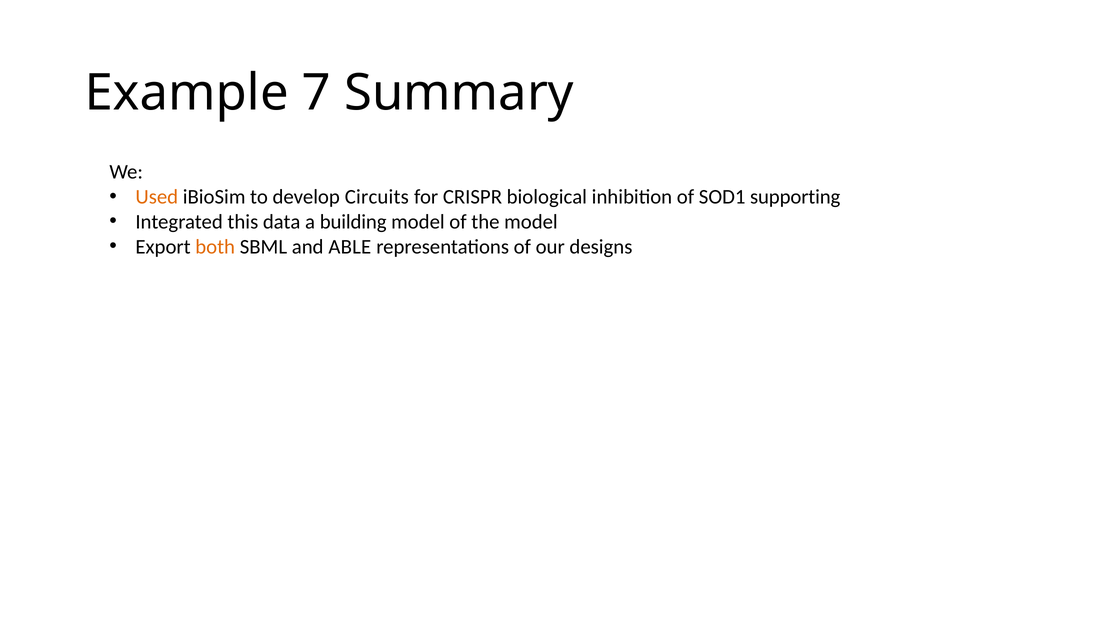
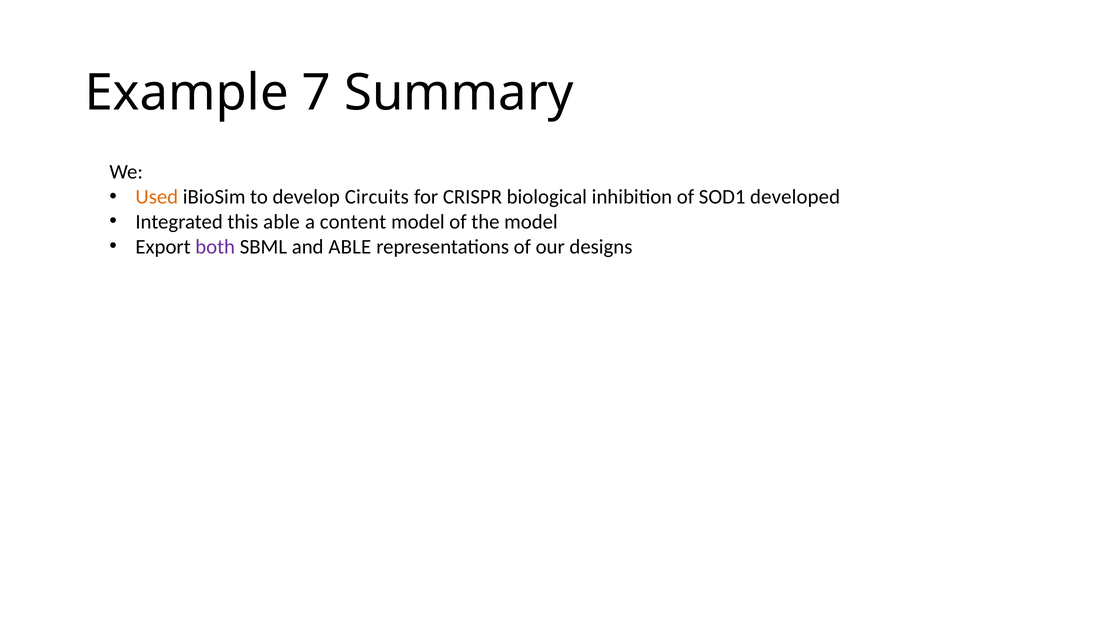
supporting: supporting -> developed
this data: data -> able
building: building -> content
both colour: orange -> purple
